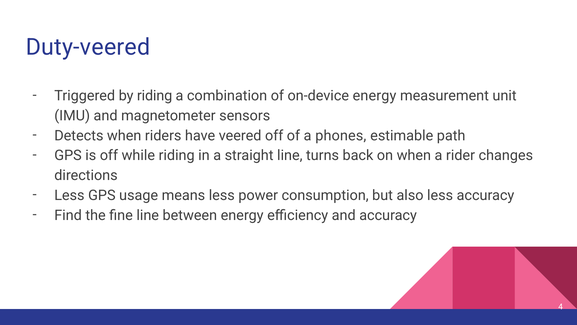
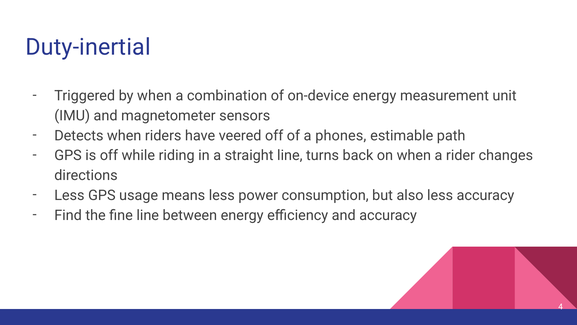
Duty-veered: Duty-veered -> Duty-inertial
by riding: riding -> when
